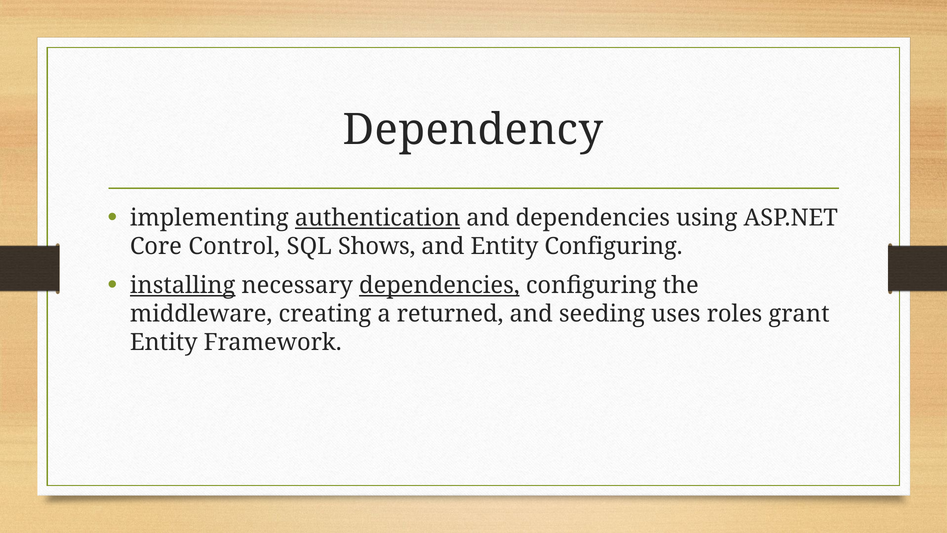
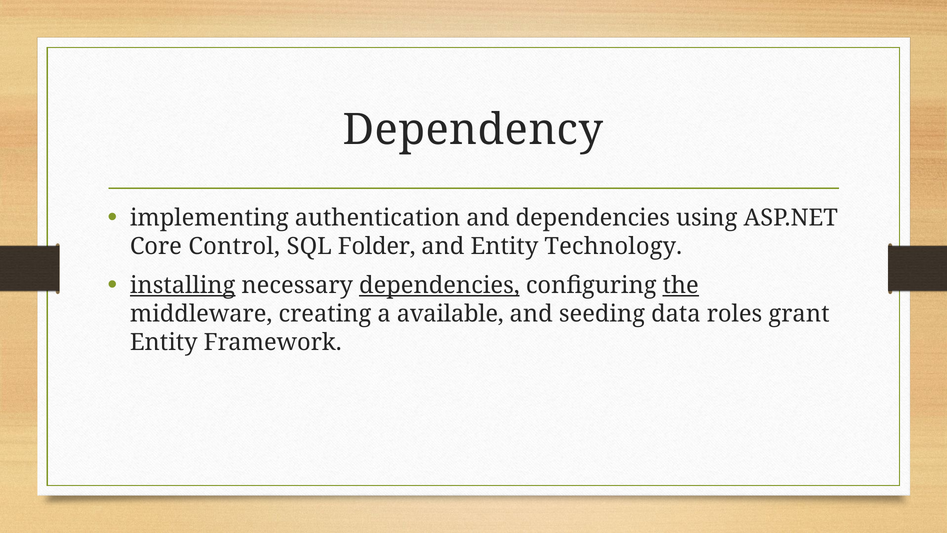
authentication underline: present -> none
Shows: Shows -> Folder
Entity Configuring: Configuring -> Technology
the underline: none -> present
returned: returned -> available
uses: uses -> data
